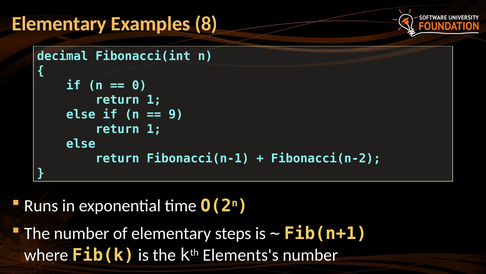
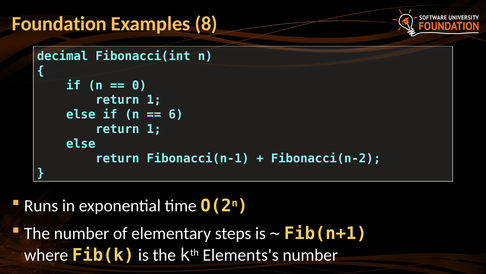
Elementary at (59, 24): Elementary -> Foundation
9: 9 -> 6
